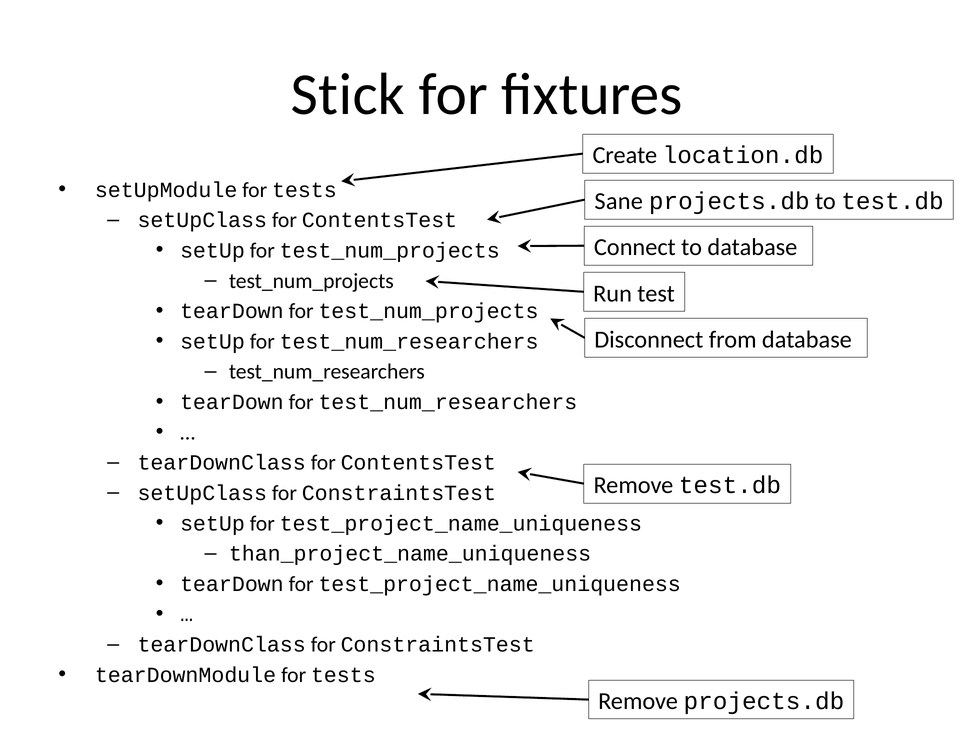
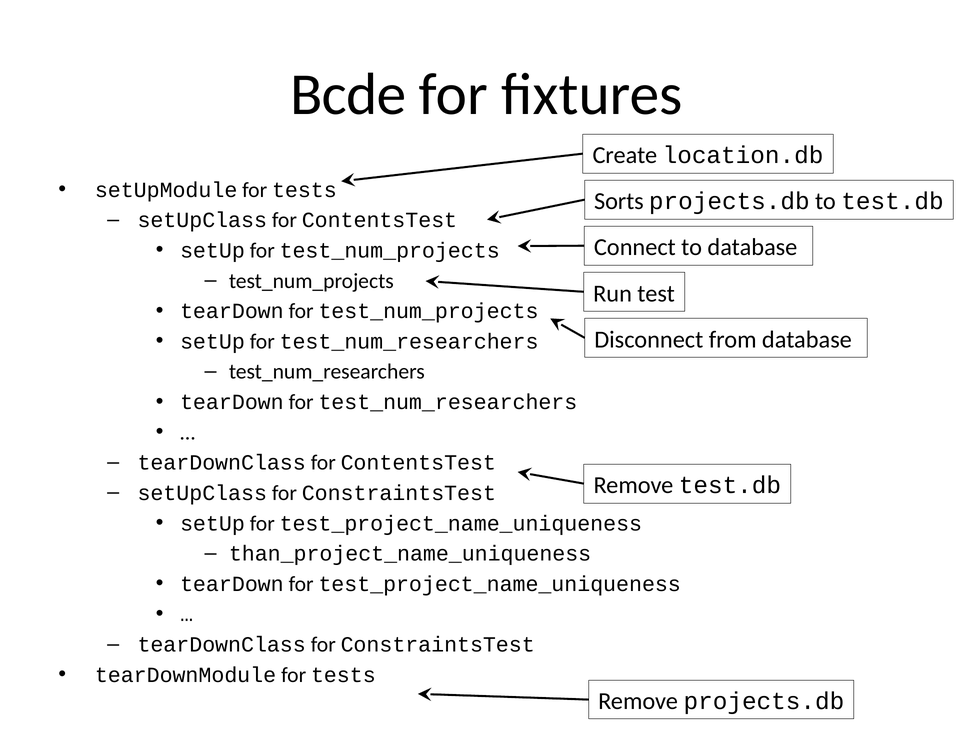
Stick: Stick -> Bcde
Sane: Sane -> Sorts
